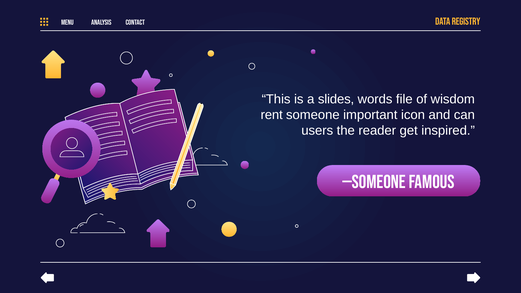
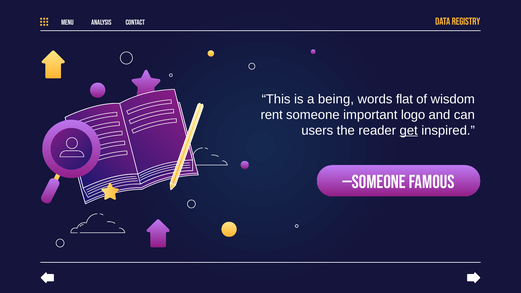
slides: slides -> being
file: file -> flat
icon: icon -> logo
get underline: none -> present
